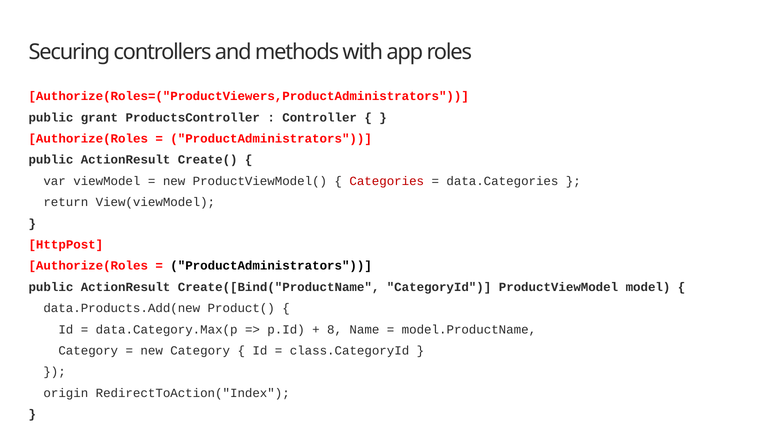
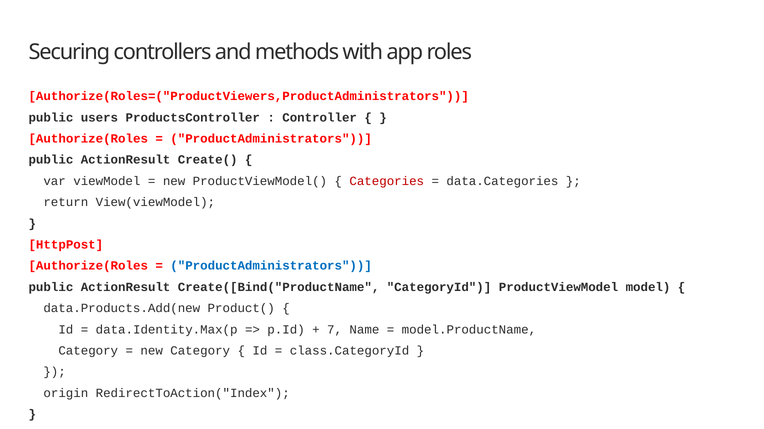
grant: grant -> users
ProductAdministrators at (271, 266) colour: black -> blue
data.Category.Max(p: data.Category.Max(p -> data.Identity.Max(p
8: 8 -> 7
